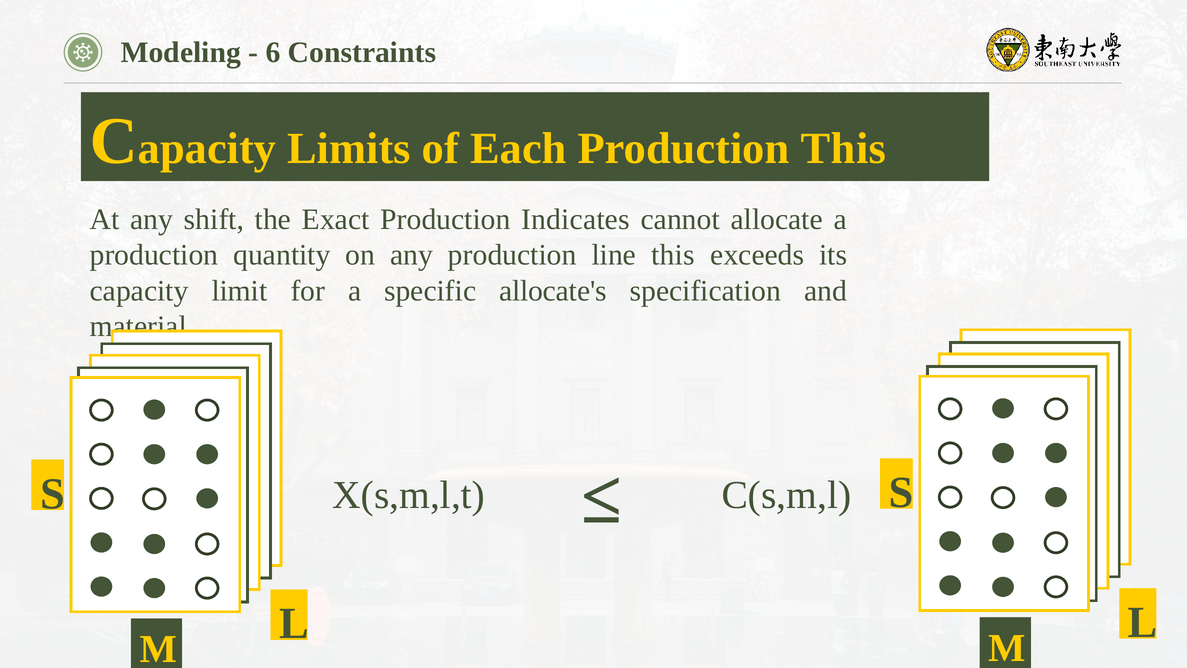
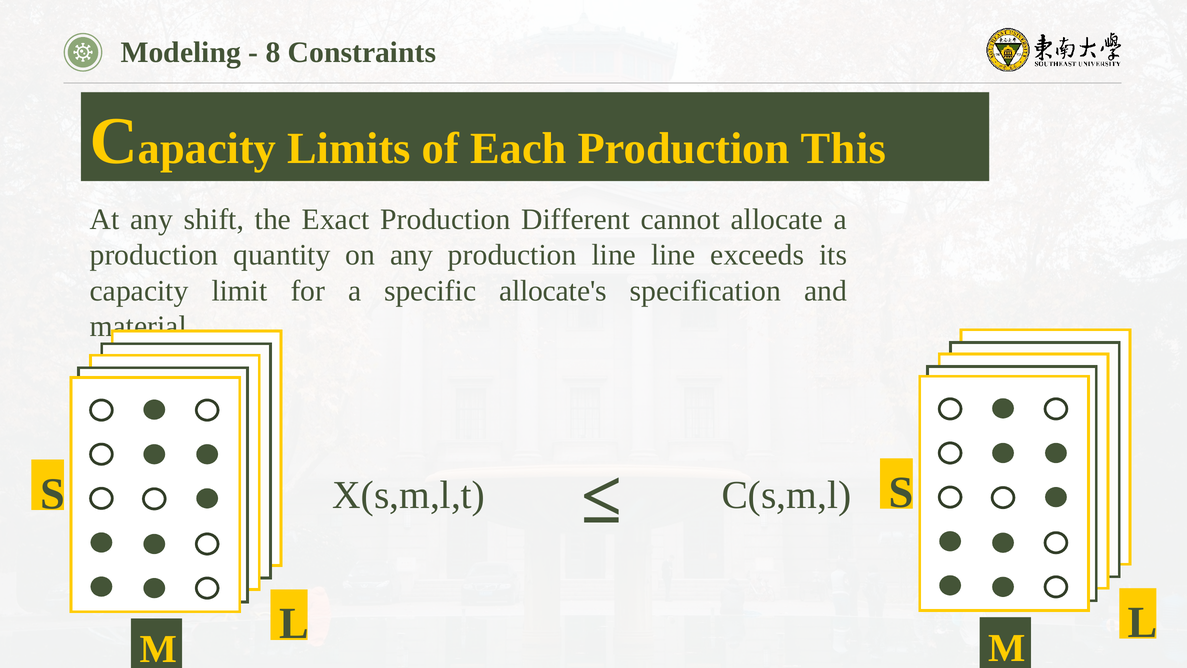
6: 6 -> 8
Indicates: Indicates -> Different
line this: this -> line
